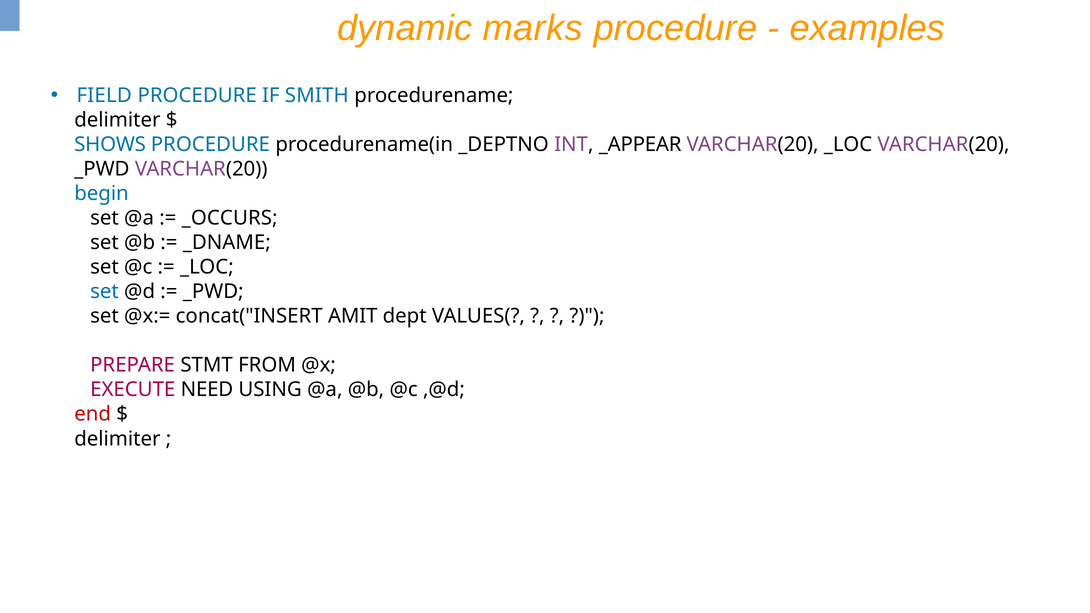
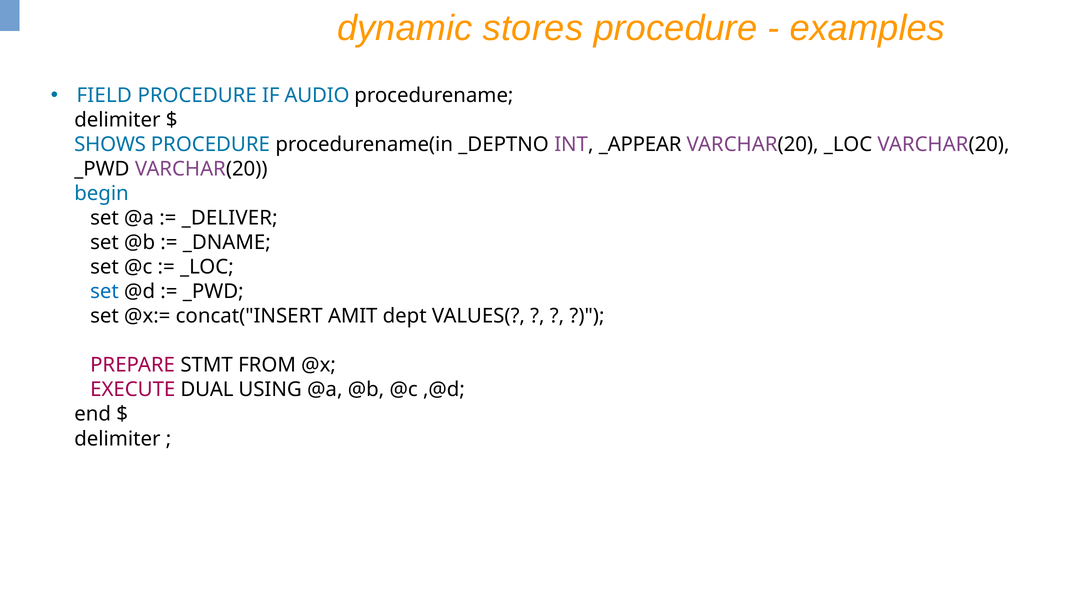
marks: marks -> stores
SMITH: SMITH -> AUDIO
_OCCURS: _OCCURS -> _DELIVER
NEED: NEED -> DUAL
end colour: red -> black
